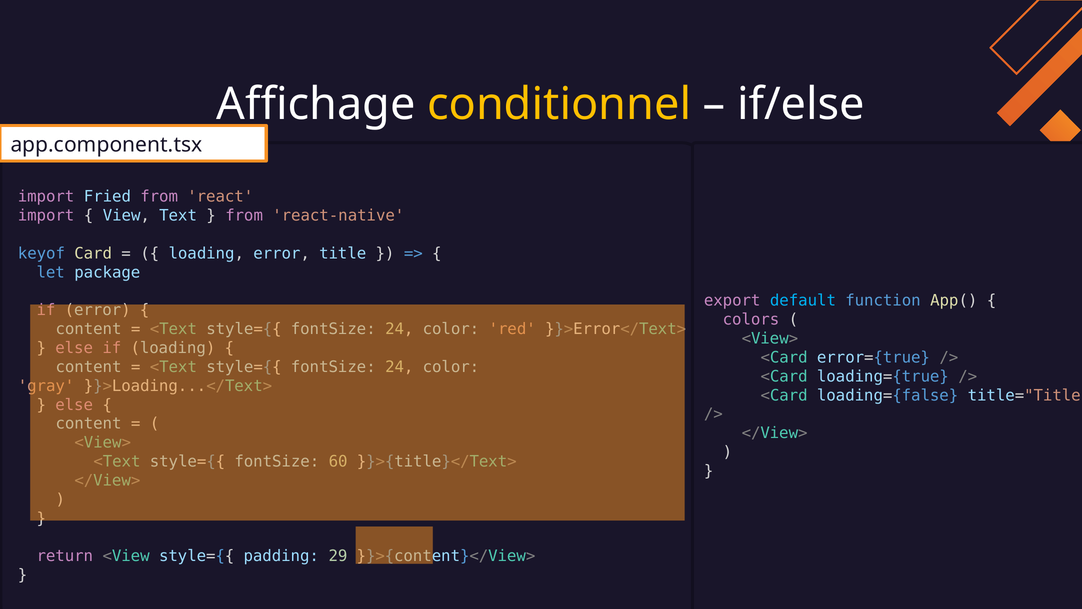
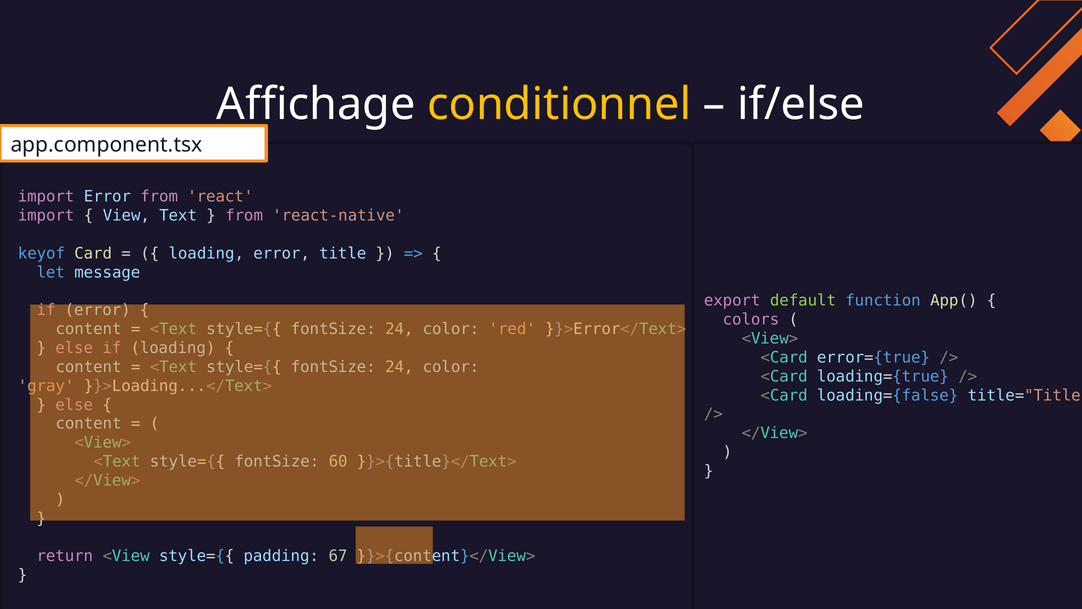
import Fried: Fried -> Error
package: package -> message
default colour: light blue -> light green
29: 29 -> 67
